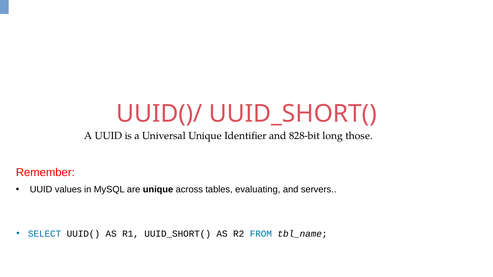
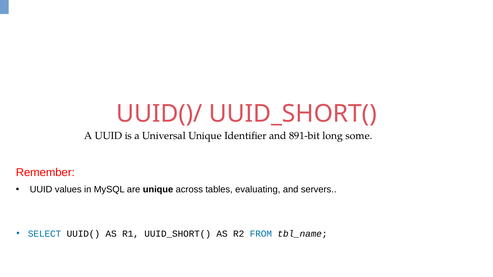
828-bit: 828-bit -> 891-bit
those: those -> some
